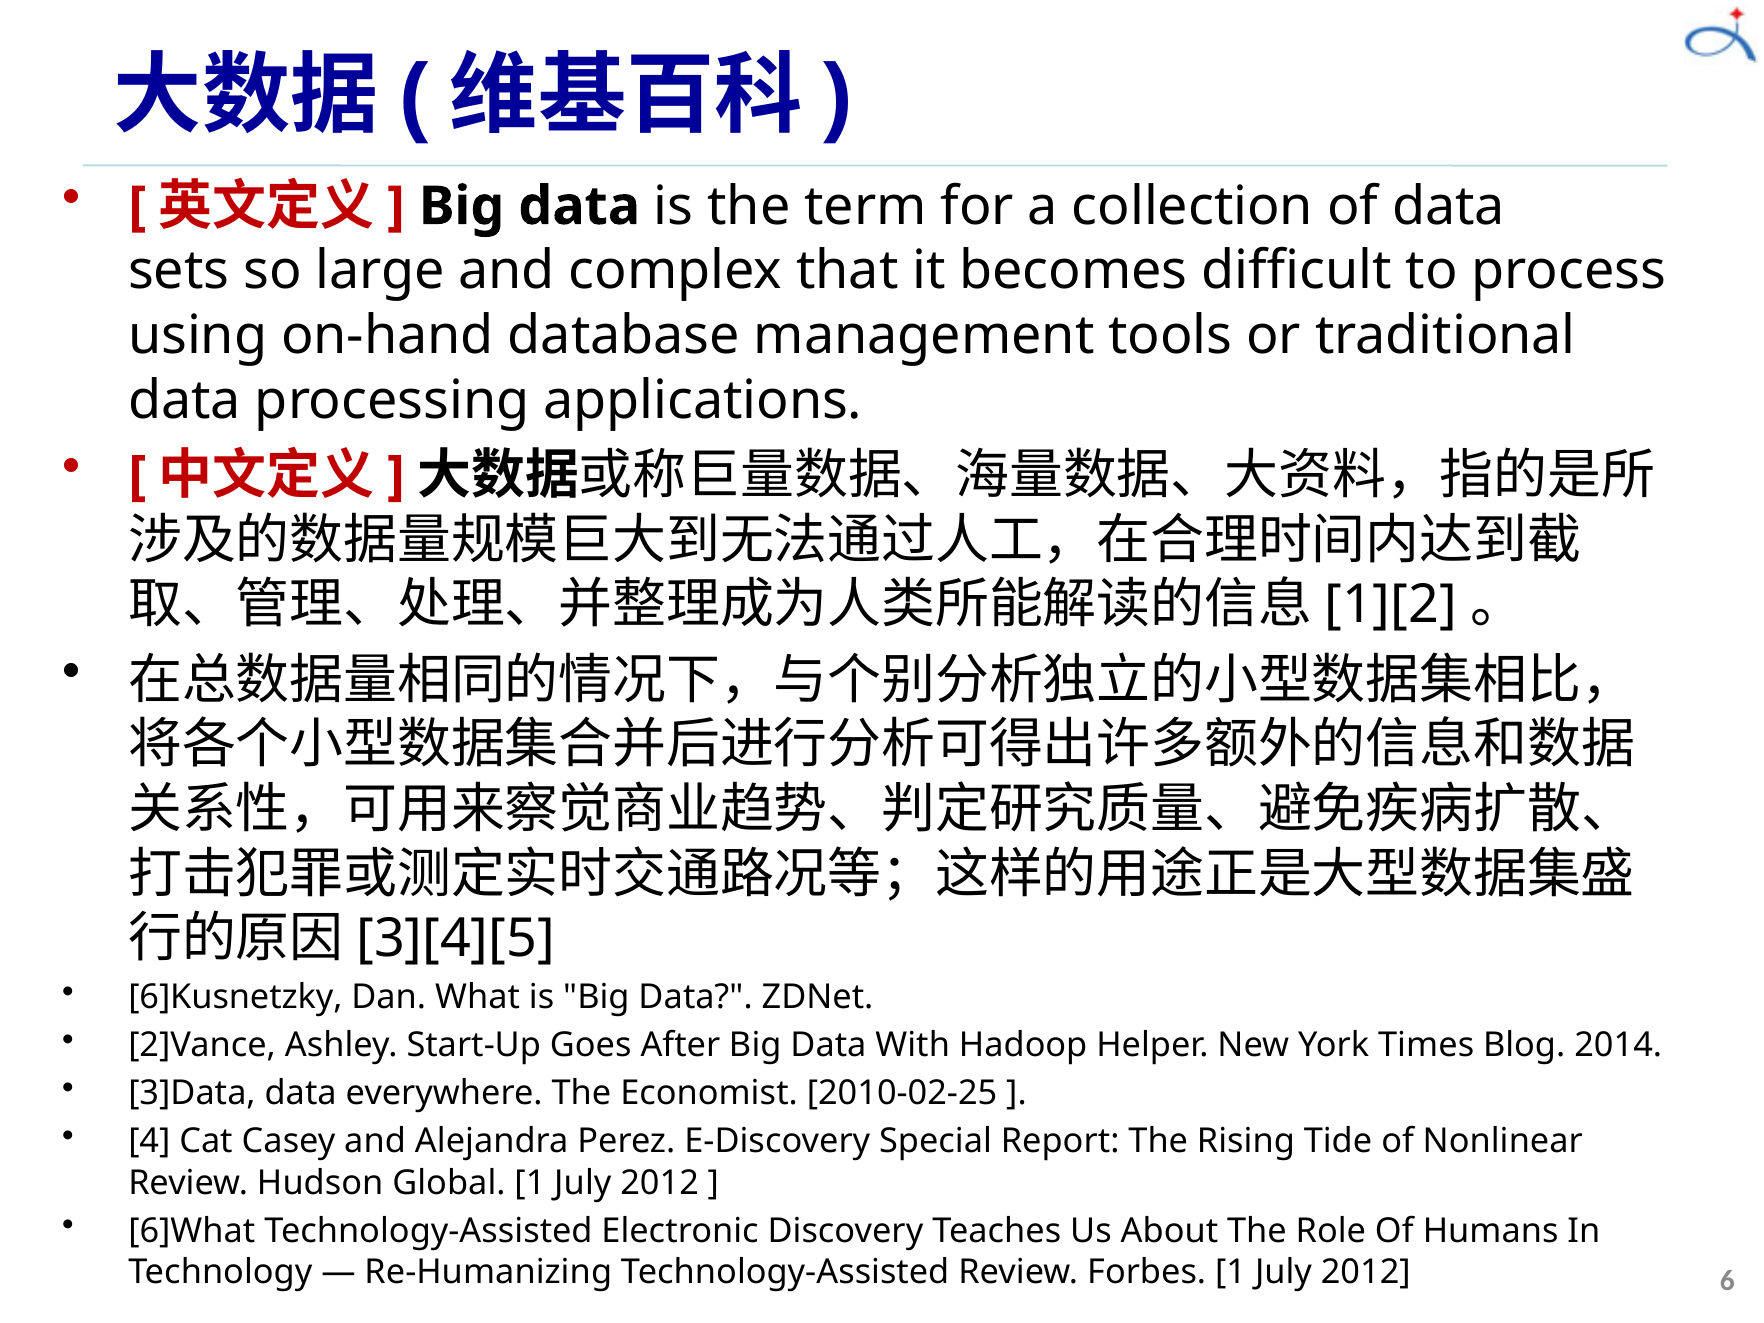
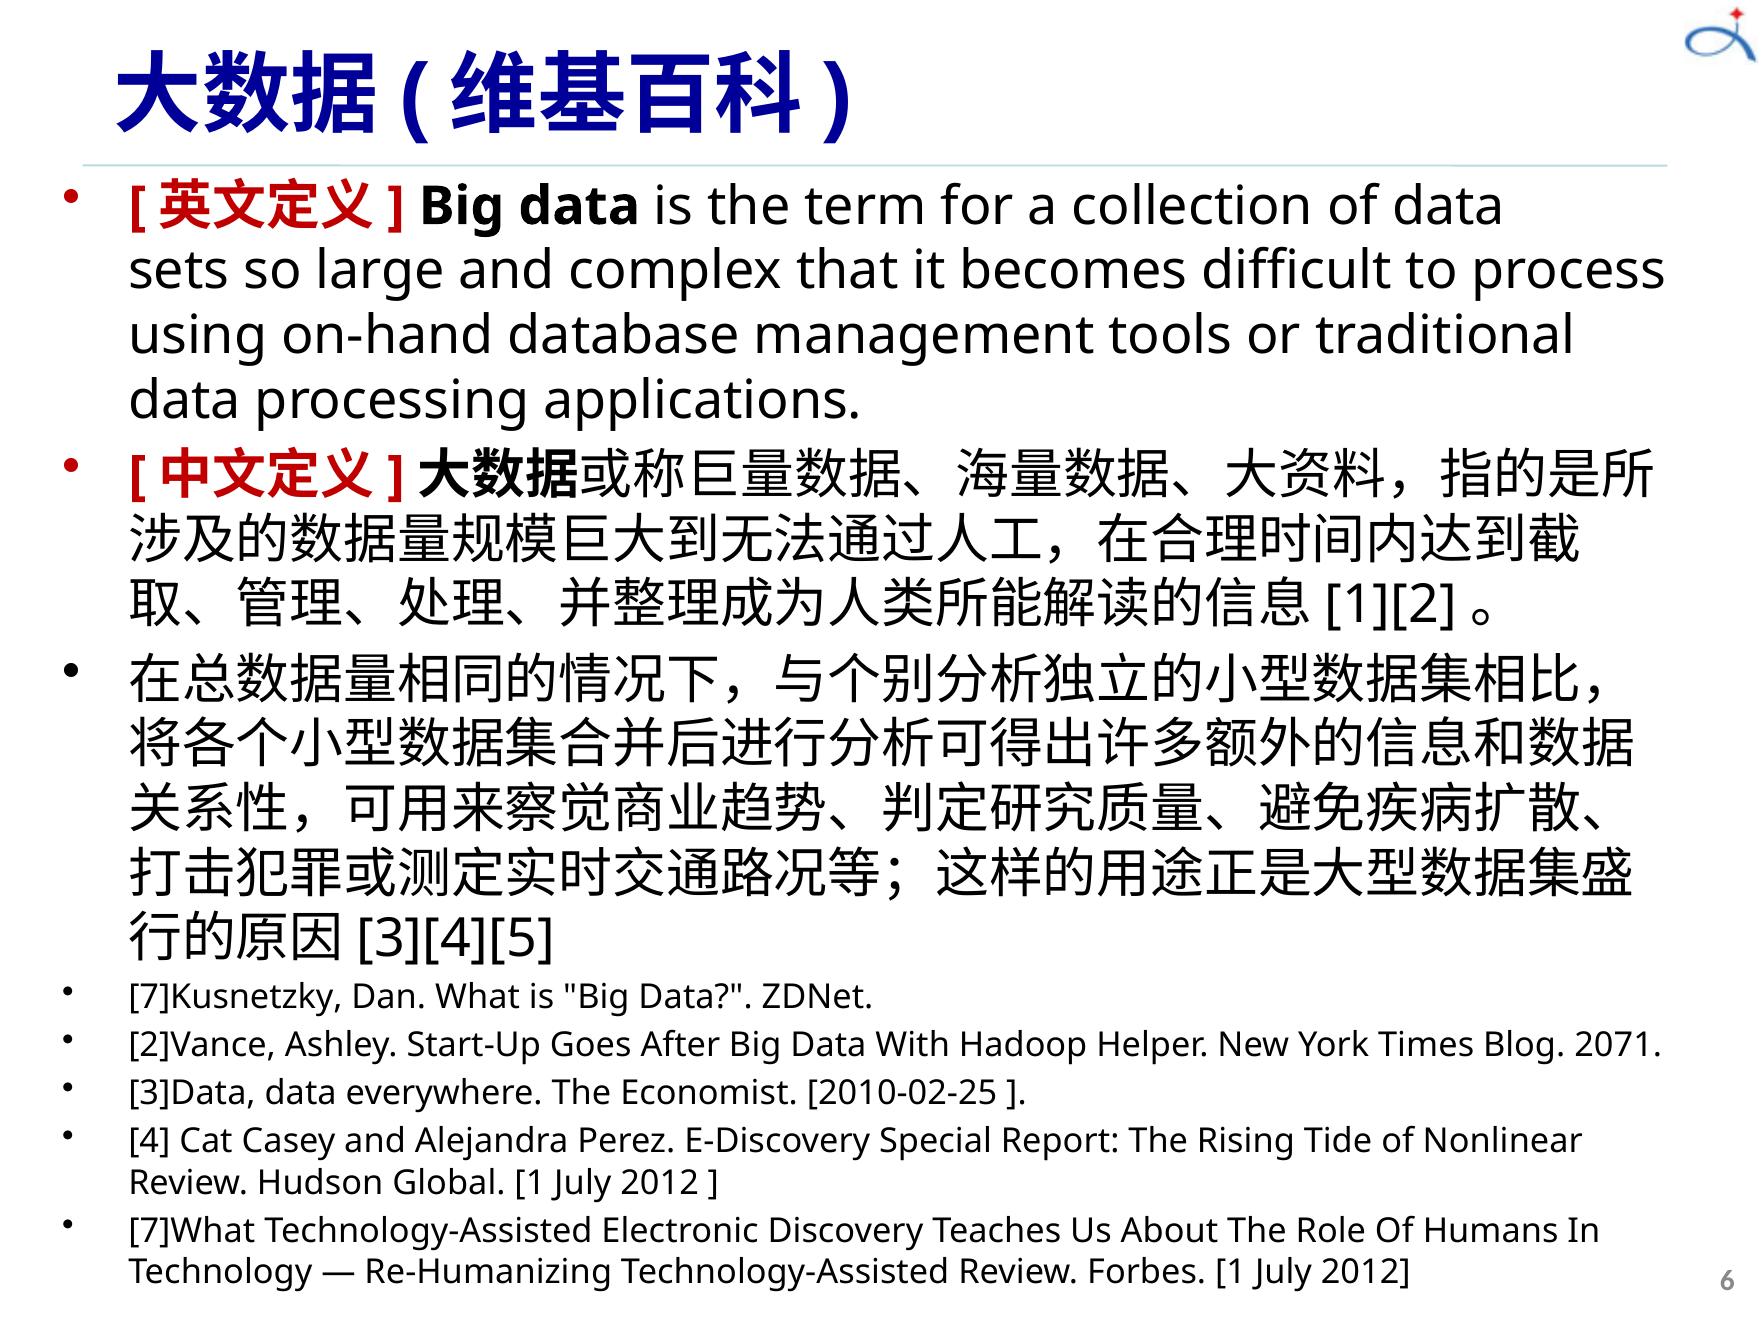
6]Kusnetzky: 6]Kusnetzky -> 7]Kusnetzky
2014: 2014 -> 2071
6]What: 6]What -> 7]What
